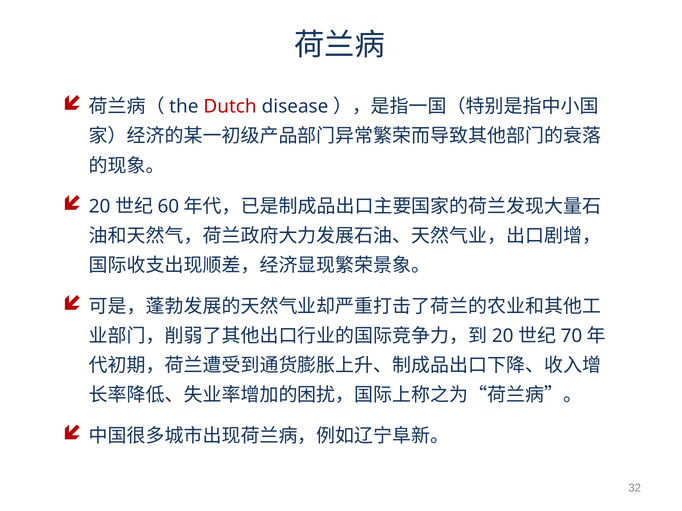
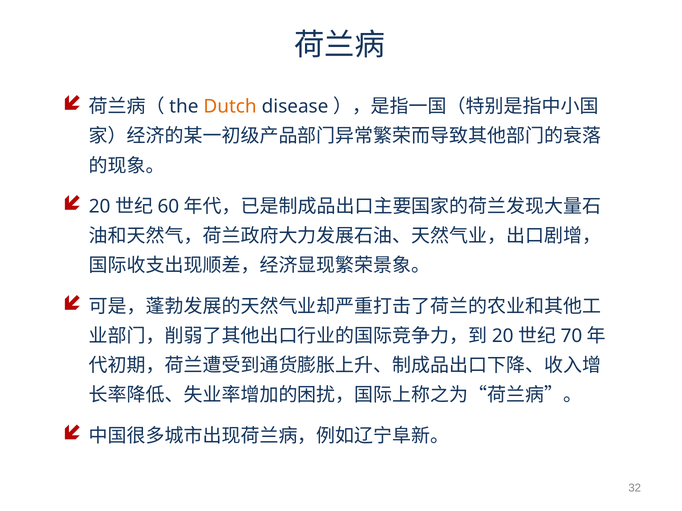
Dutch colour: red -> orange
